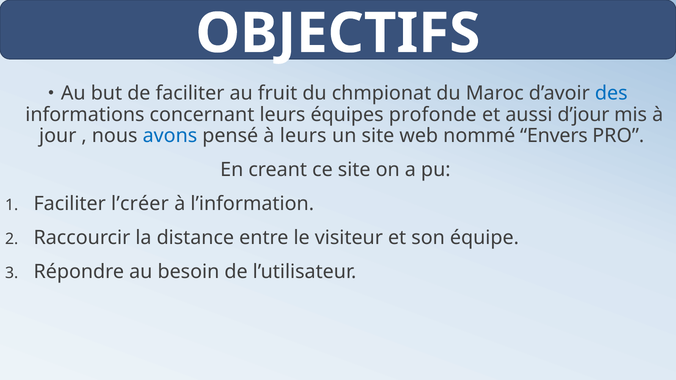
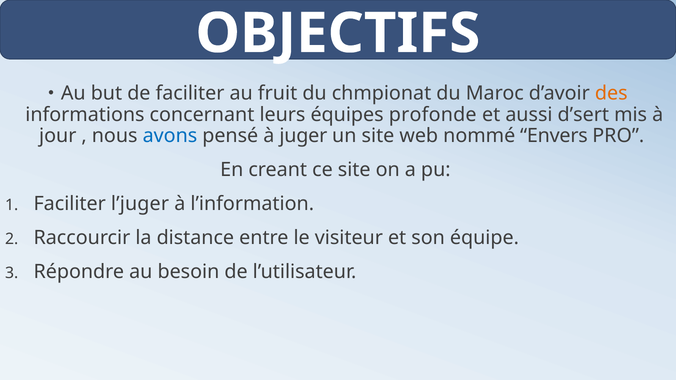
des colour: blue -> orange
d’jour: d’jour -> d’sert
à leurs: leurs -> juger
l’créer: l’créer -> l’juger
